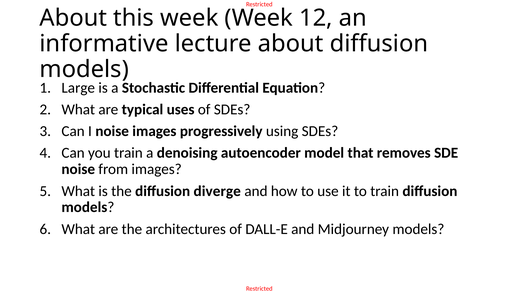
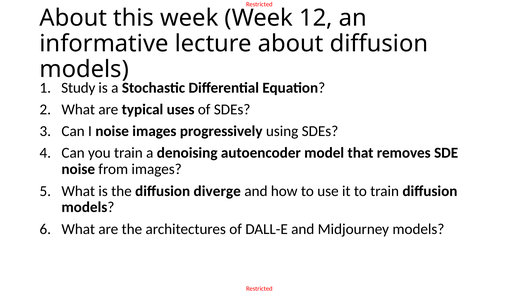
Large: Large -> Study
